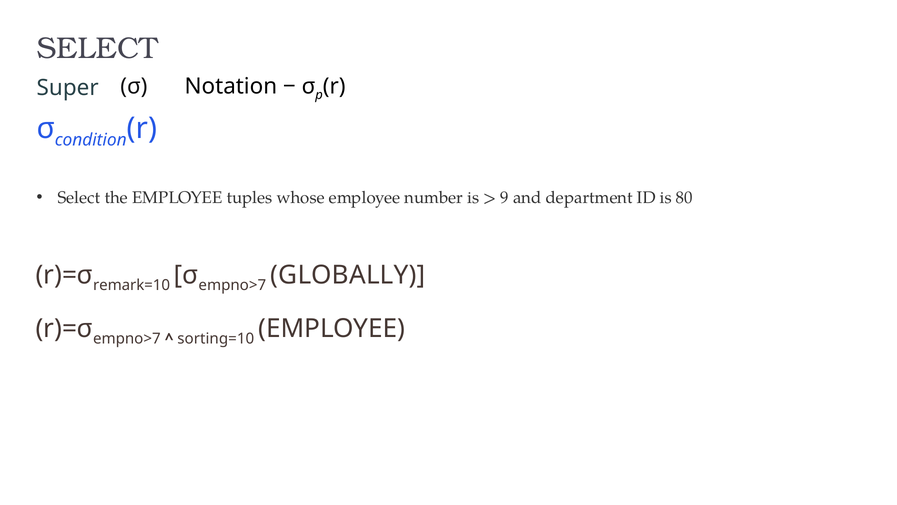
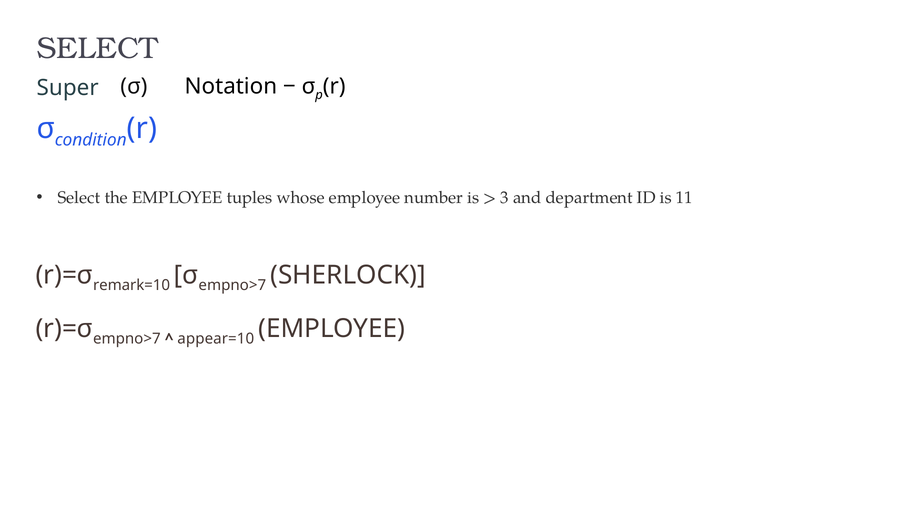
9: 9 -> 3
80: 80 -> 11
GLOBALLY: GLOBALLY -> SHERLOCK
sorting=10: sorting=10 -> appear=10
